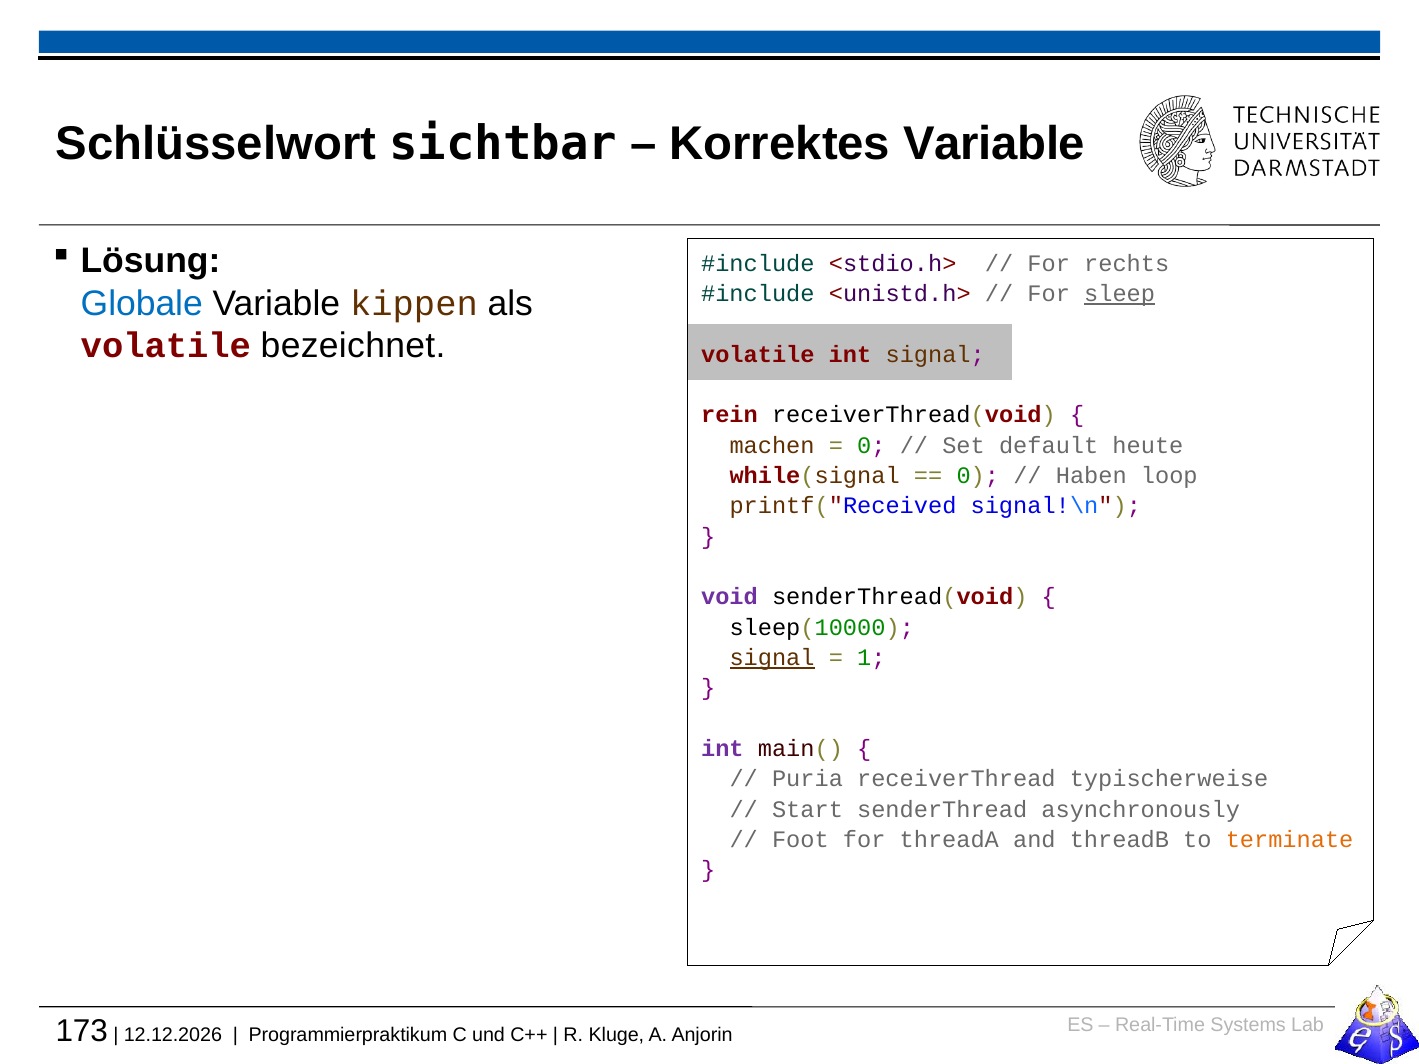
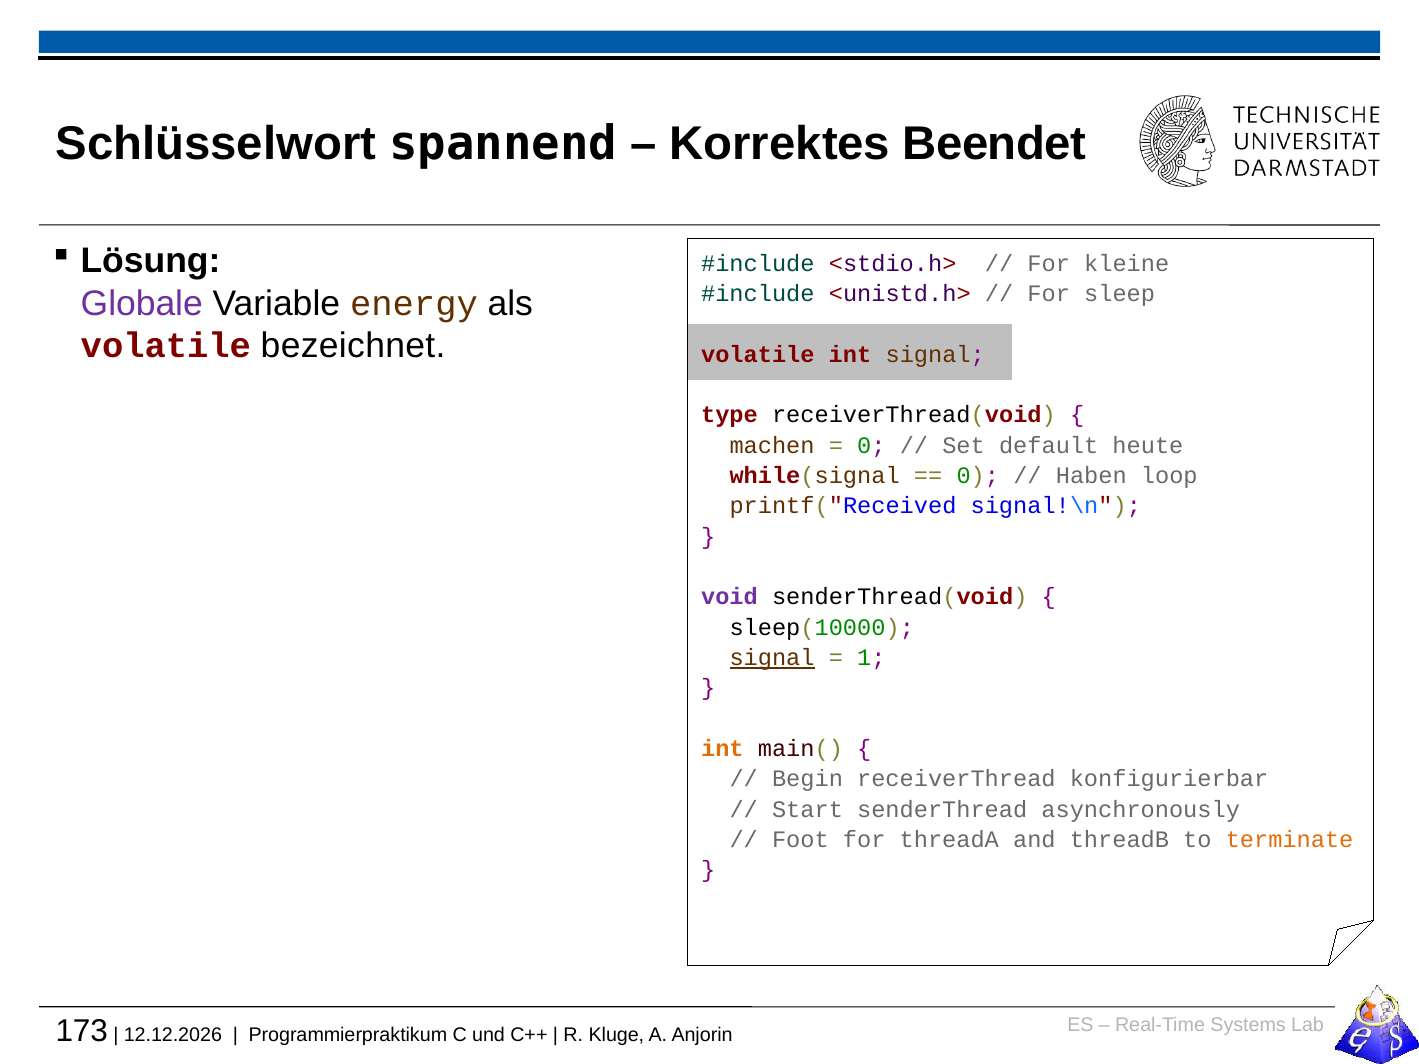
sichtbar: sichtbar -> spannend
Korrektes Variable: Variable -> Beendet
rechts: rechts -> kleine
sleep underline: present -> none
Globale colour: blue -> purple
kippen: kippen -> energy
rein: rein -> type
int at (722, 749) colour: purple -> orange
Puria: Puria -> Begin
typischerweise: typischerweise -> konfigurierbar
